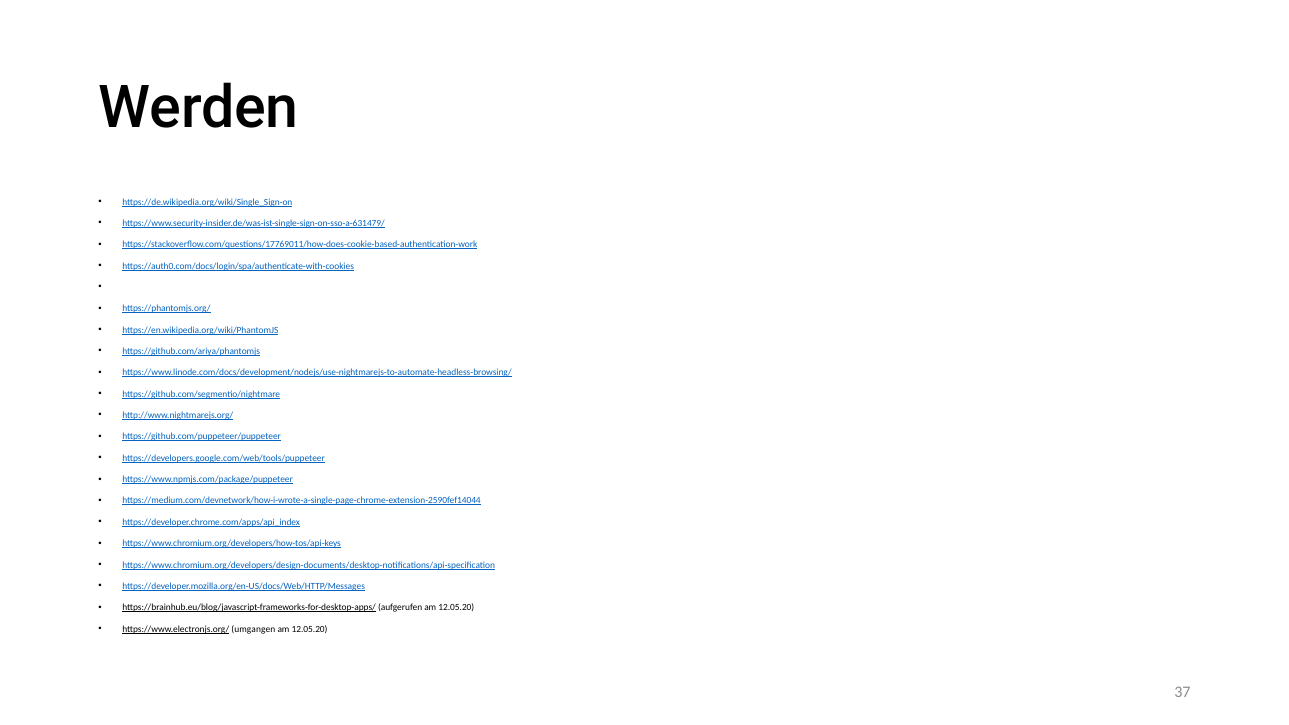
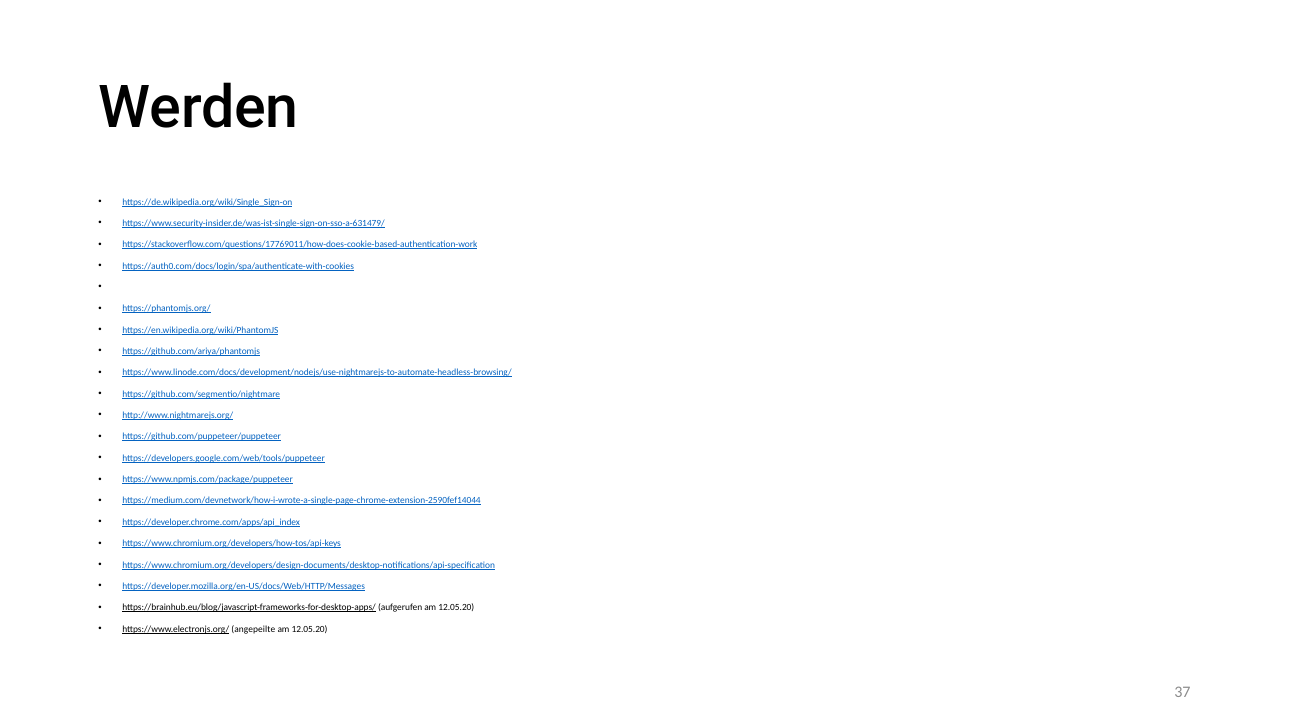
umgangen: umgangen -> angepeilte
